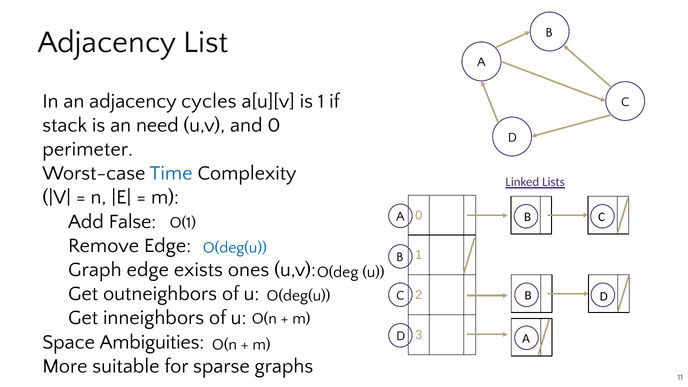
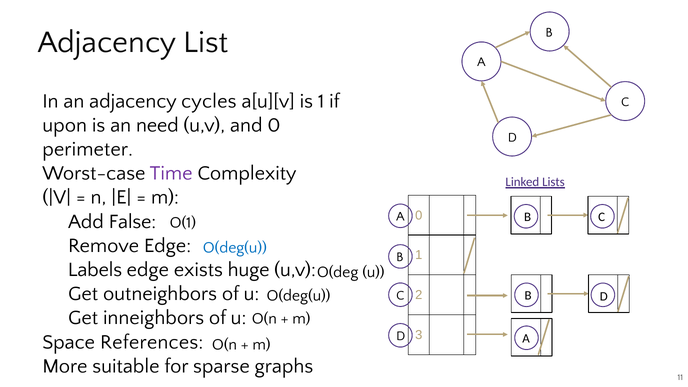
stack: stack -> upon
Time colour: blue -> purple
Graph: Graph -> Labels
ones: ones -> huge
Ambiguities: Ambiguities -> References
